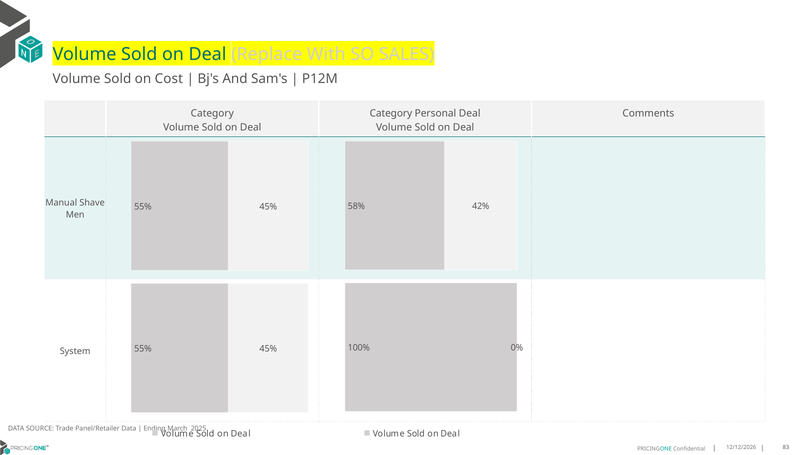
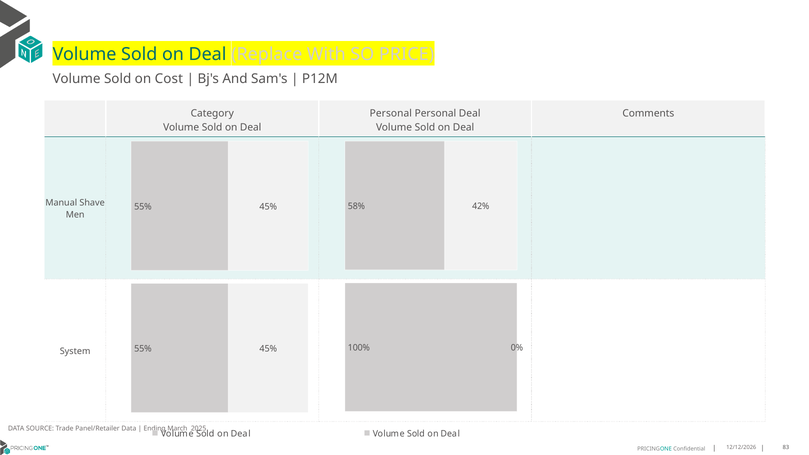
SALES: SALES -> PRICE
Category at (391, 114): Category -> Personal
